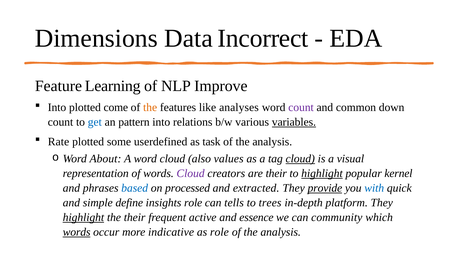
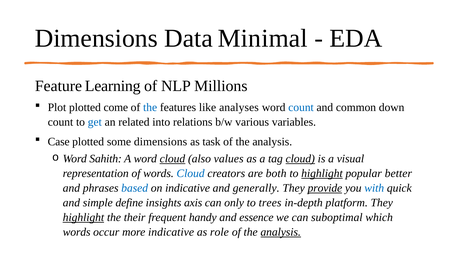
Incorrect: Incorrect -> Minimal
Improve: Improve -> Millions
Into at (57, 108): Into -> Plot
the at (150, 108) colour: orange -> blue
count at (301, 108) colour: purple -> blue
pattern: pattern -> related
variables underline: present -> none
Rate: Rate -> Case
some userdefined: userdefined -> dimensions
About: About -> Sahith
cloud at (172, 159) underline: none -> present
Cloud at (191, 174) colour: purple -> blue
are their: their -> both
kernel: kernel -> better
on processed: processed -> indicative
extracted: extracted -> generally
insights role: role -> axis
tells: tells -> only
active: active -> handy
community: community -> suboptimal
words at (77, 233) underline: present -> none
analysis at (281, 233) underline: none -> present
